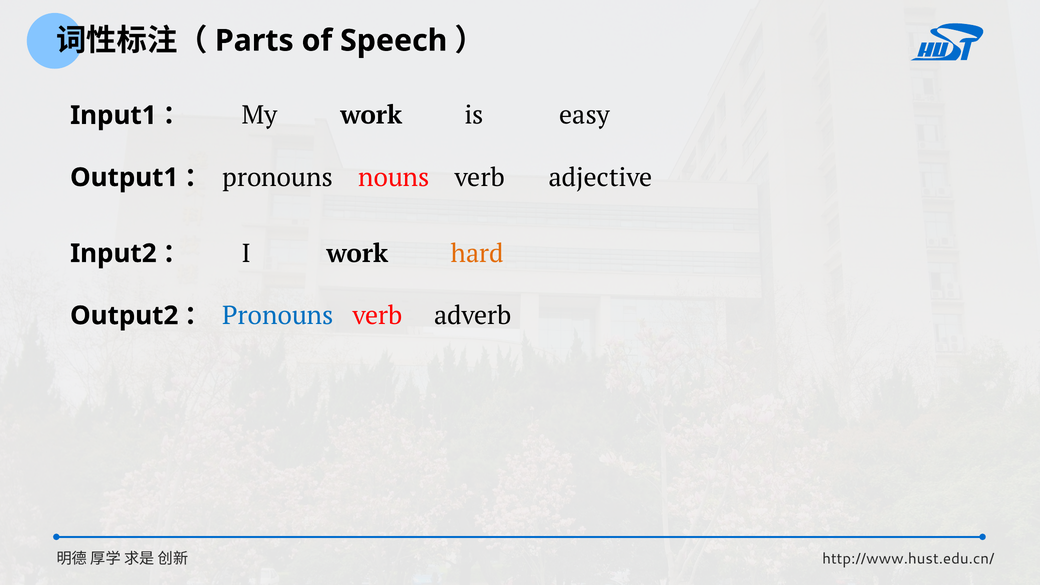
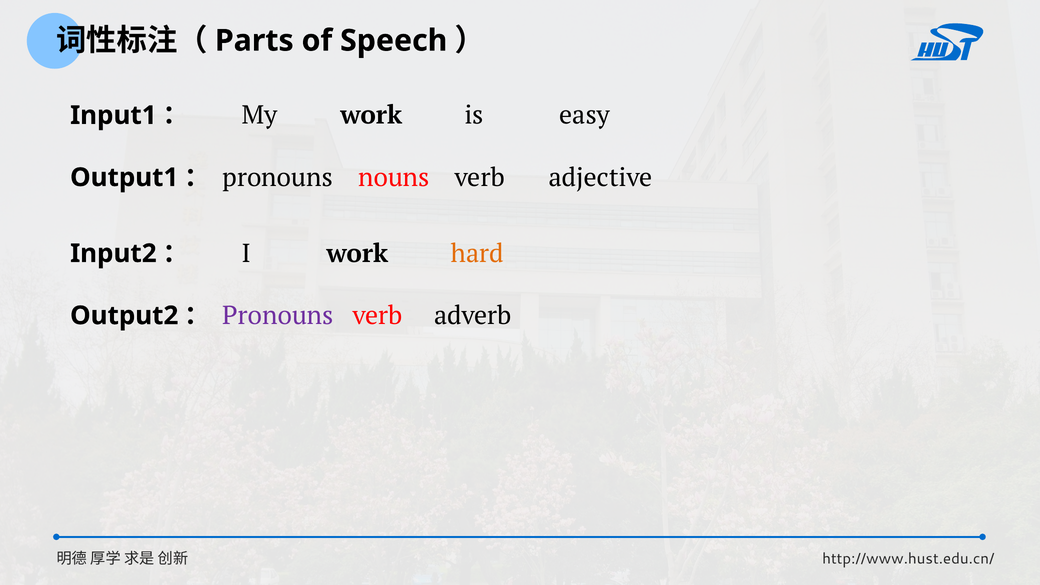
Pronouns at (278, 316) colour: blue -> purple
